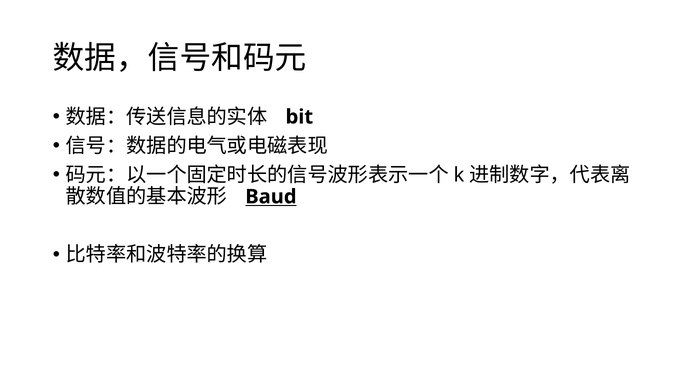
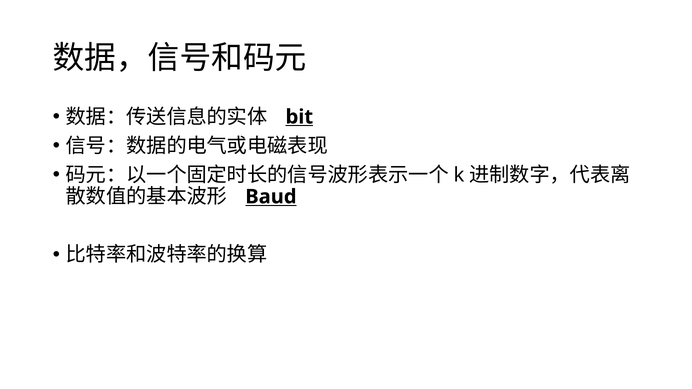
bit underline: none -> present
